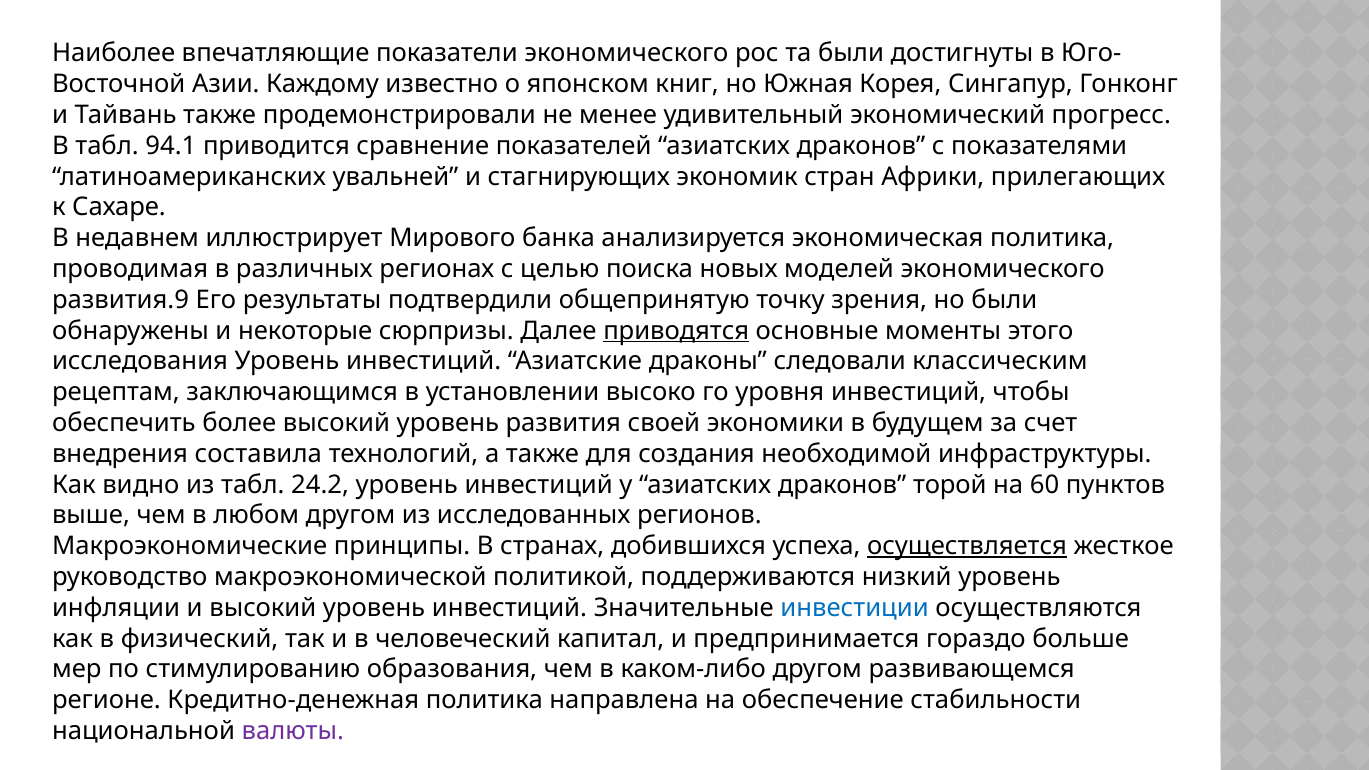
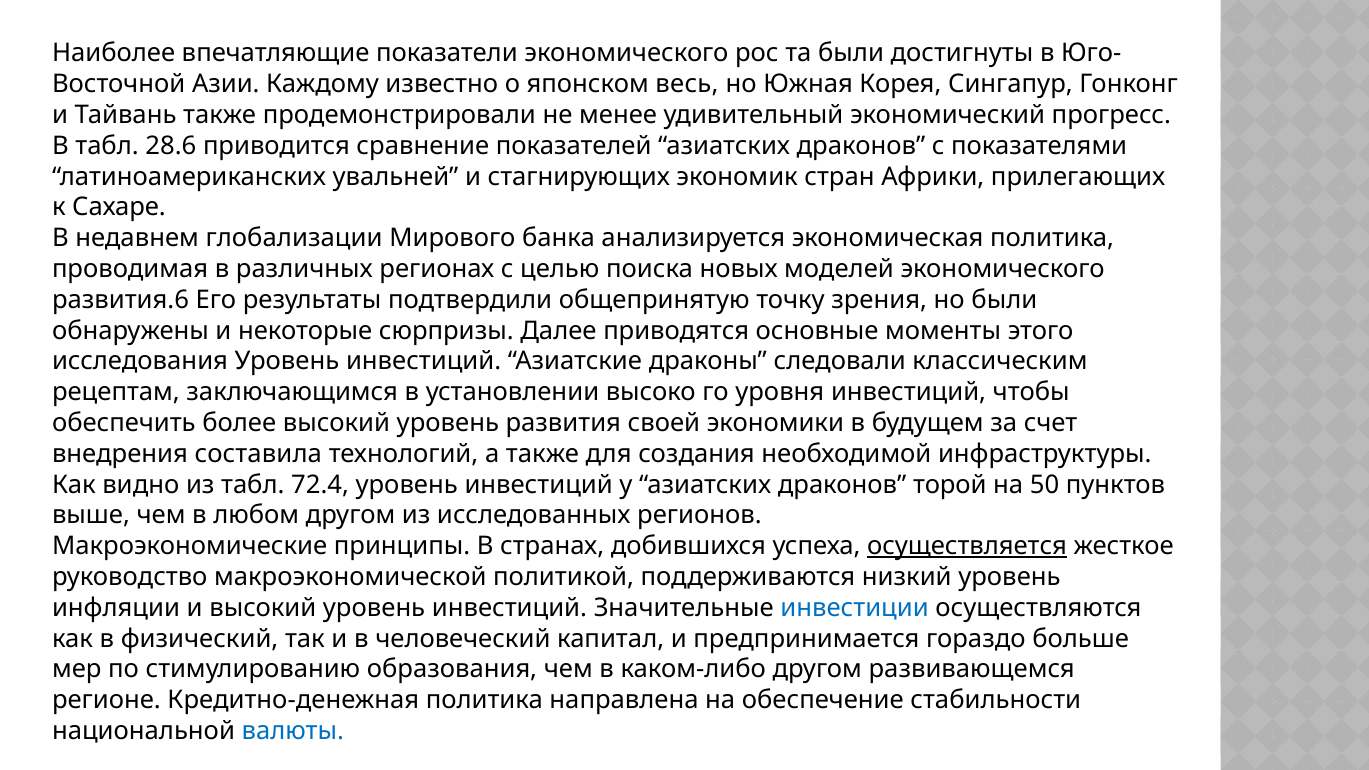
книг: книг -> весь
94.1: 94.1 -> 28.6
иллюстрирует: иллюстрирует -> глобализации
развития.9: развития.9 -> развития.6
приводятся underline: present -> none
24.2: 24.2 -> 72.4
60: 60 -> 50
валюты colour: purple -> blue
